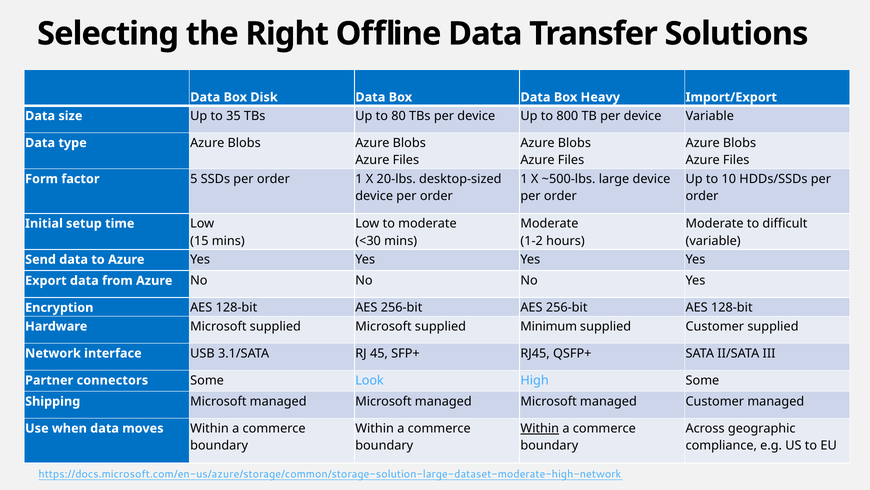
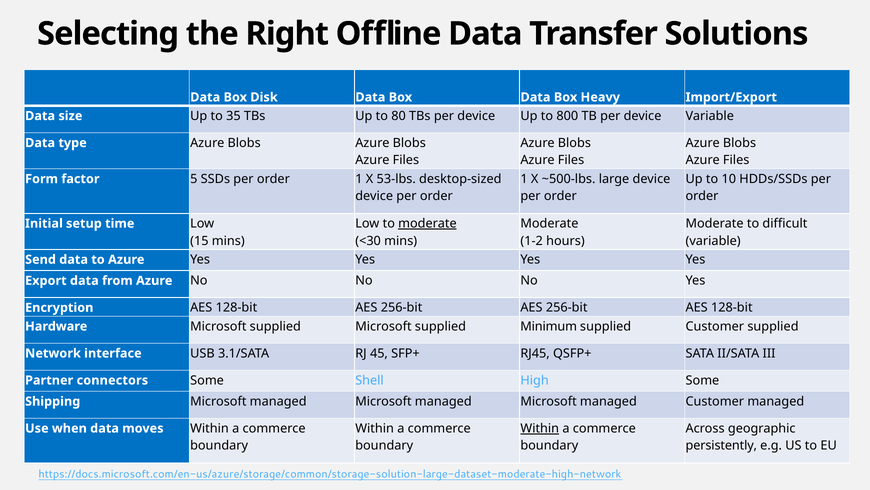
20-lbs: 20-lbs -> 53-lbs
moderate at (427, 223) underline: none -> present
Look: Look -> Shell
compliance: compliance -> persistently
